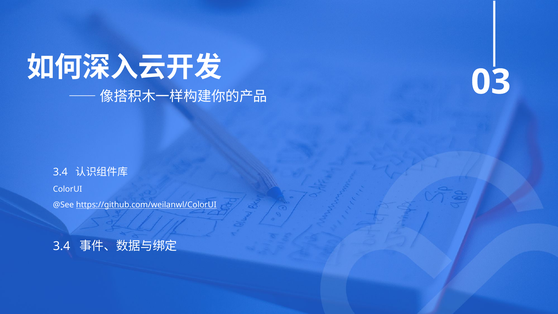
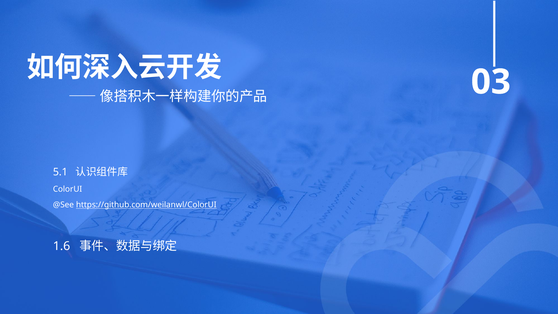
3.4 at (60, 172): 3.4 -> 5.1
3.4 at (62, 246): 3.4 -> 1.6
